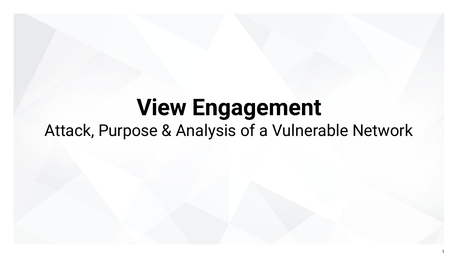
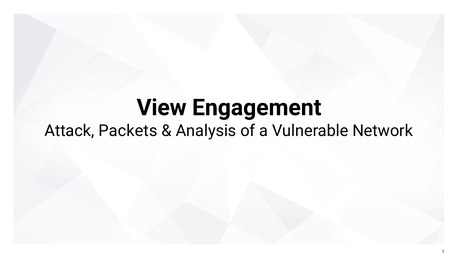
Purpose: Purpose -> Packets
